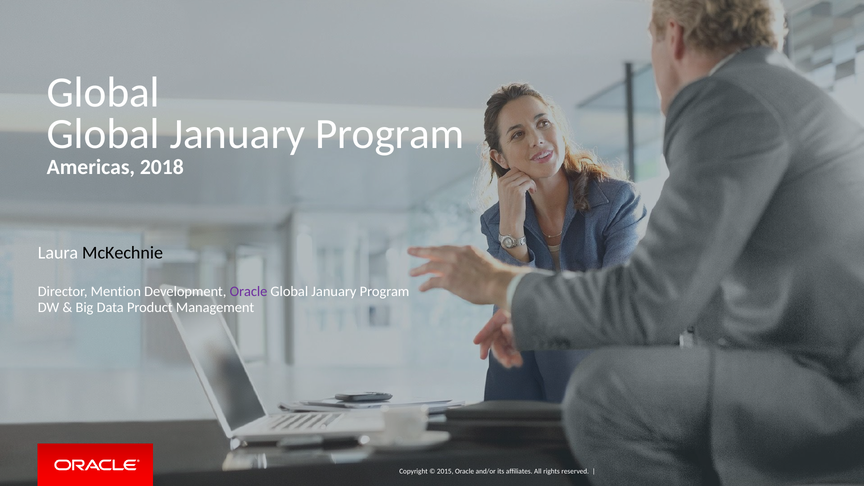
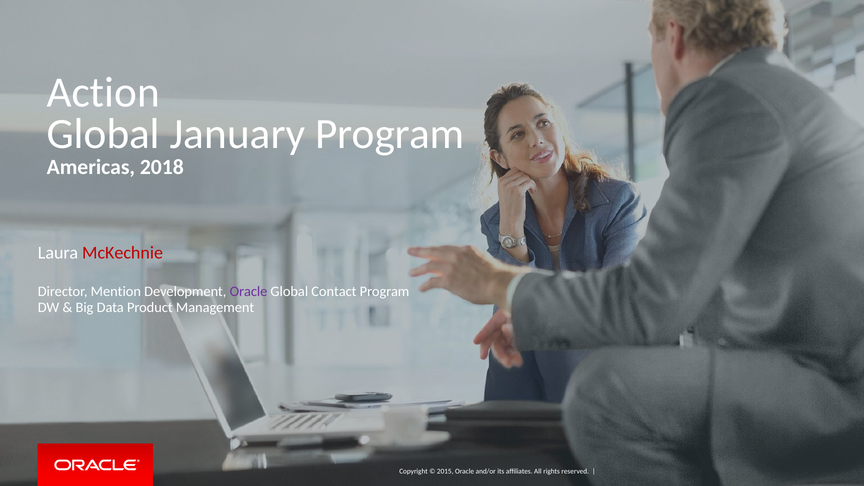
Global at (103, 93): Global -> Action
McKechnie colour: black -> red
January at (334, 292): January -> Contact
